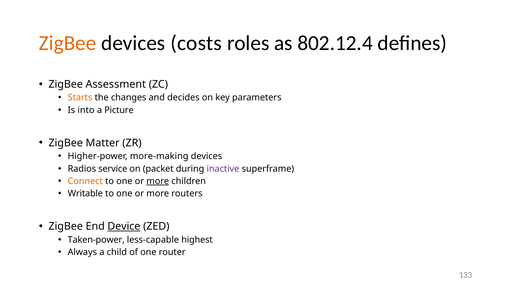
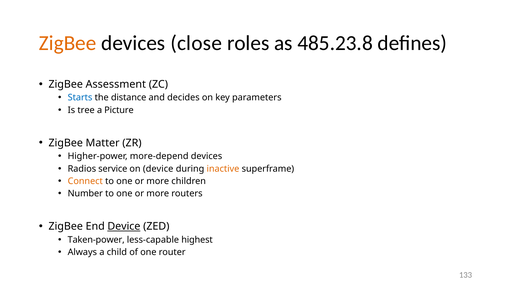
costs: costs -> close
802.12.4: 802.12.4 -> 485.23.8
Starts colour: orange -> blue
changes: changes -> distance
into: into -> tree
more-making: more-making -> more-depend
on packet: packet -> device
inactive colour: purple -> orange
more at (158, 181) underline: present -> none
Writable: Writable -> Number
